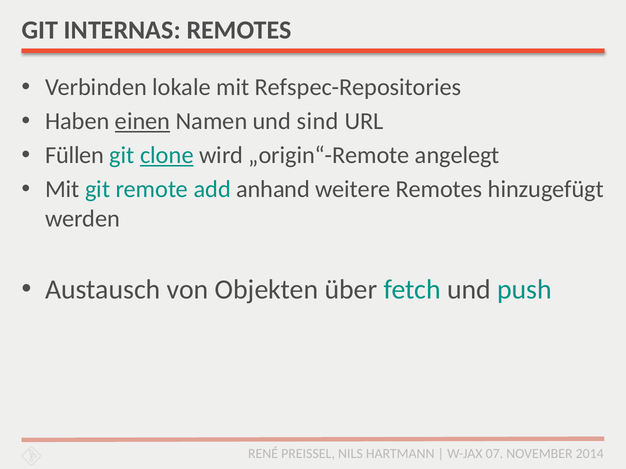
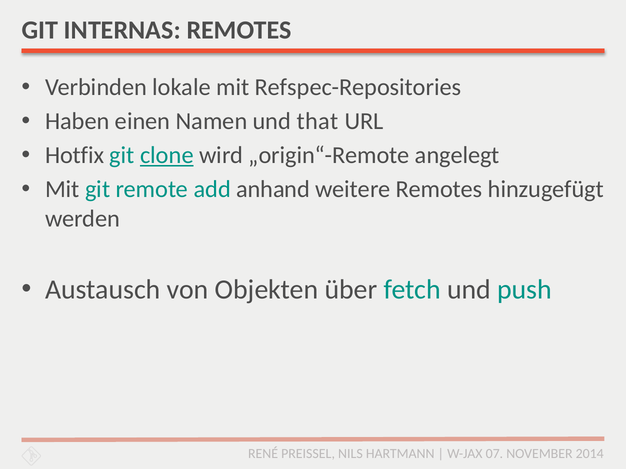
einen underline: present -> none
sind: sind -> that
Füllen: Füllen -> Hotfix
